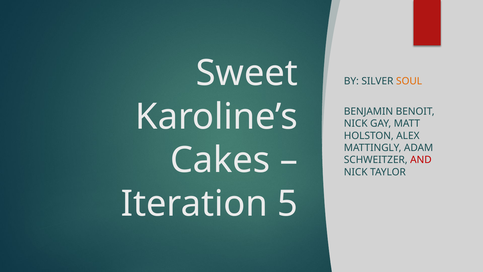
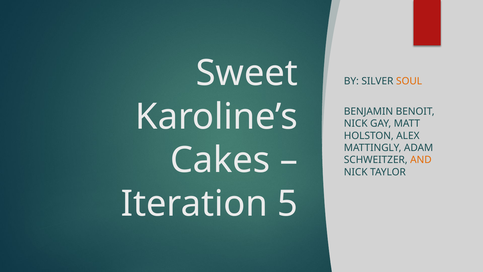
AND colour: red -> orange
